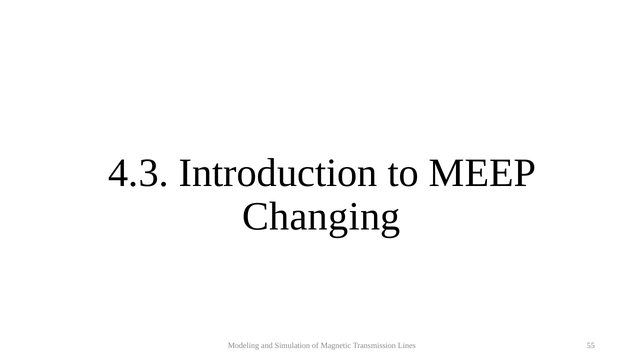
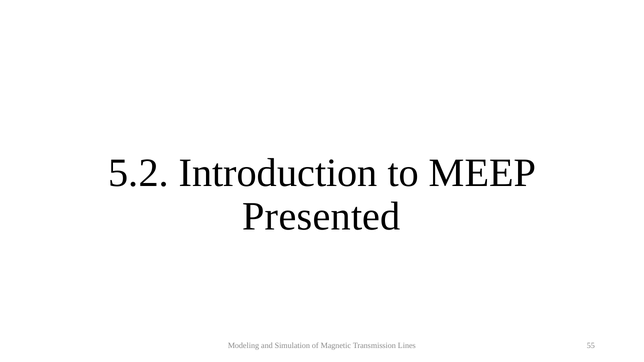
4.3: 4.3 -> 5.2
Changing: Changing -> Presented
